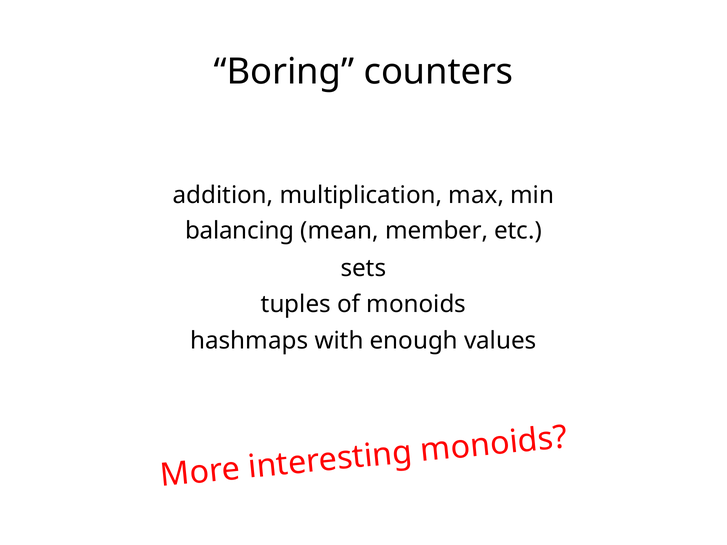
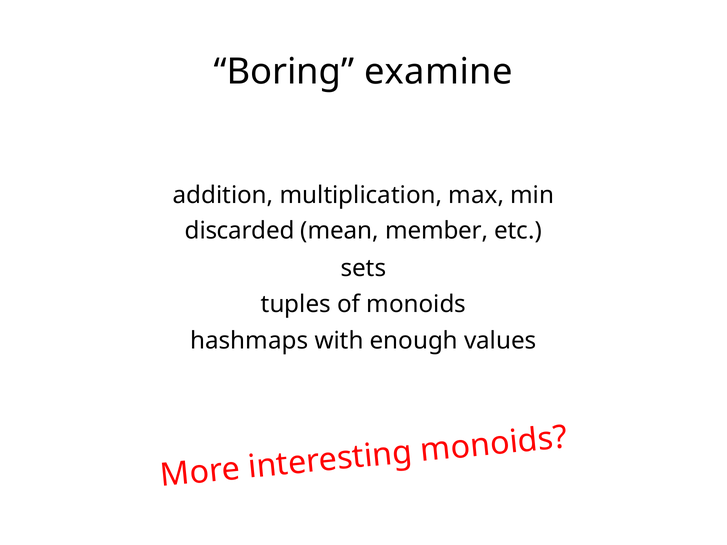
counters: counters -> examine
balancing: balancing -> discarded
